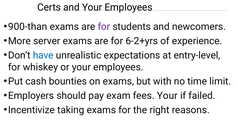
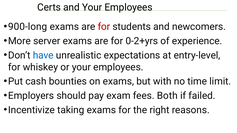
900-than: 900-than -> 900-long
for at (104, 27) colour: purple -> red
6-2+yrs: 6-2+yrs -> 0-2+yrs
fees Your: Your -> Both
